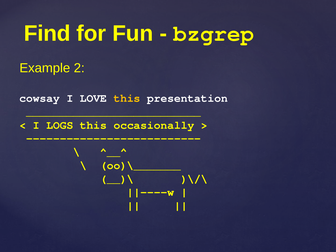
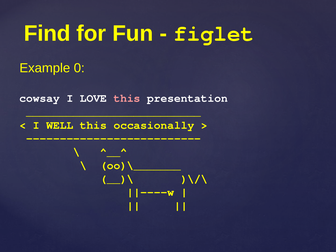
bzgrep: bzgrep -> figlet
2: 2 -> 0
this at (127, 98) colour: yellow -> pink
LOGS: LOGS -> WELL
